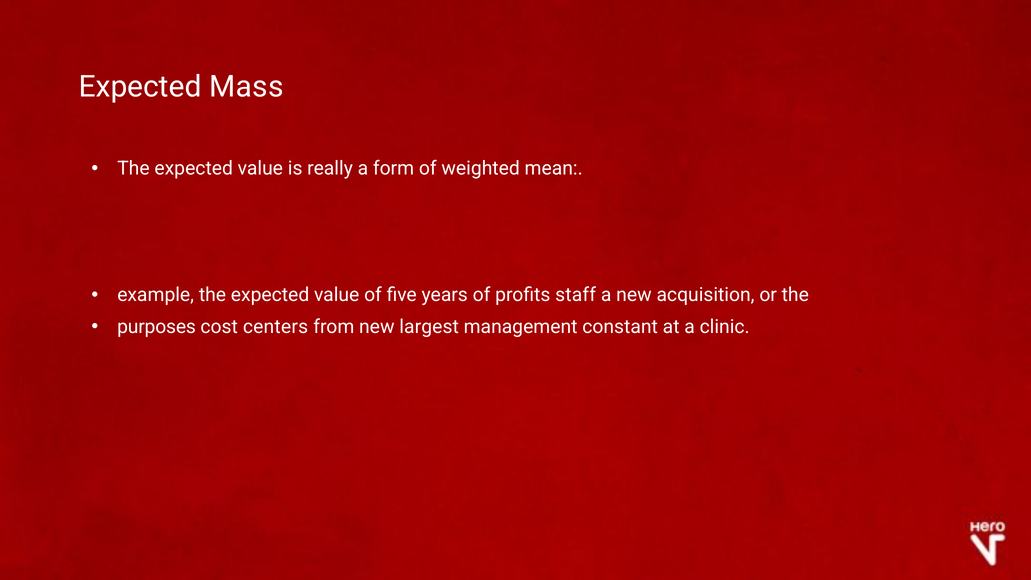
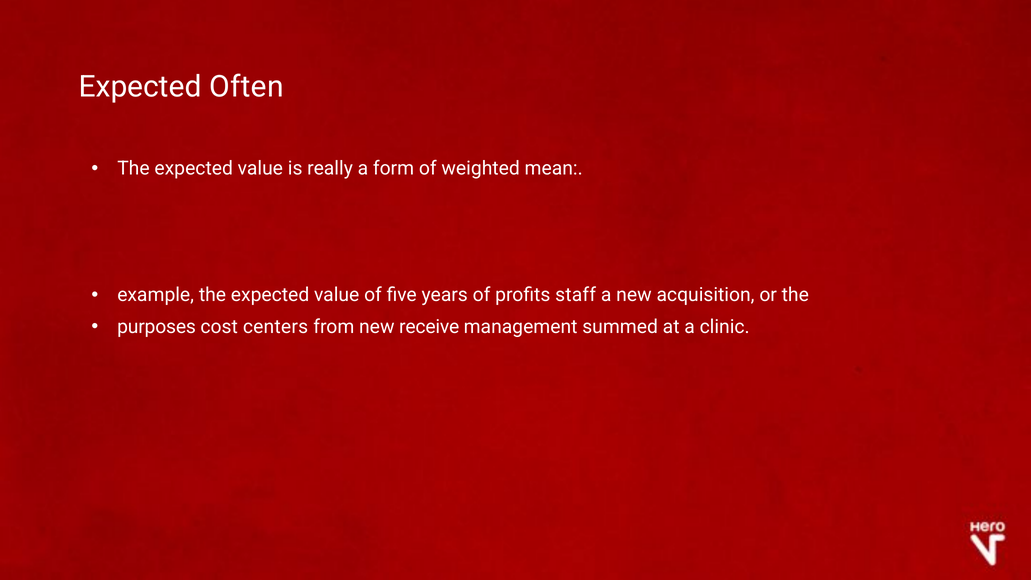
Mass: Mass -> Often
largest: largest -> receive
constant: constant -> summed
